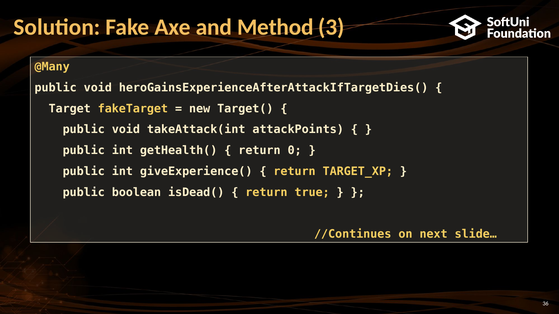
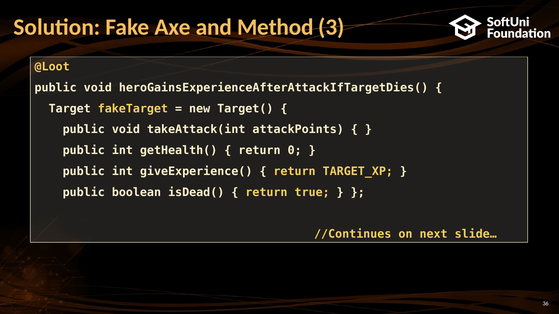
@Many: @Many -> @Loot
